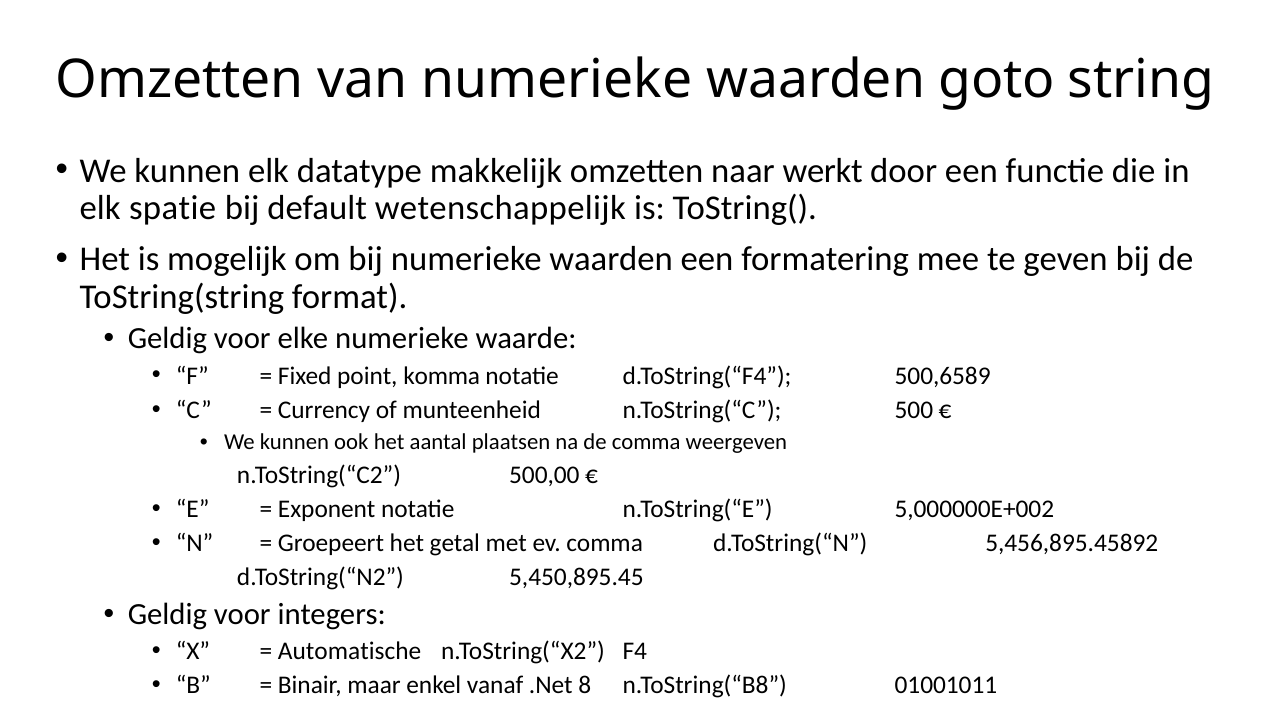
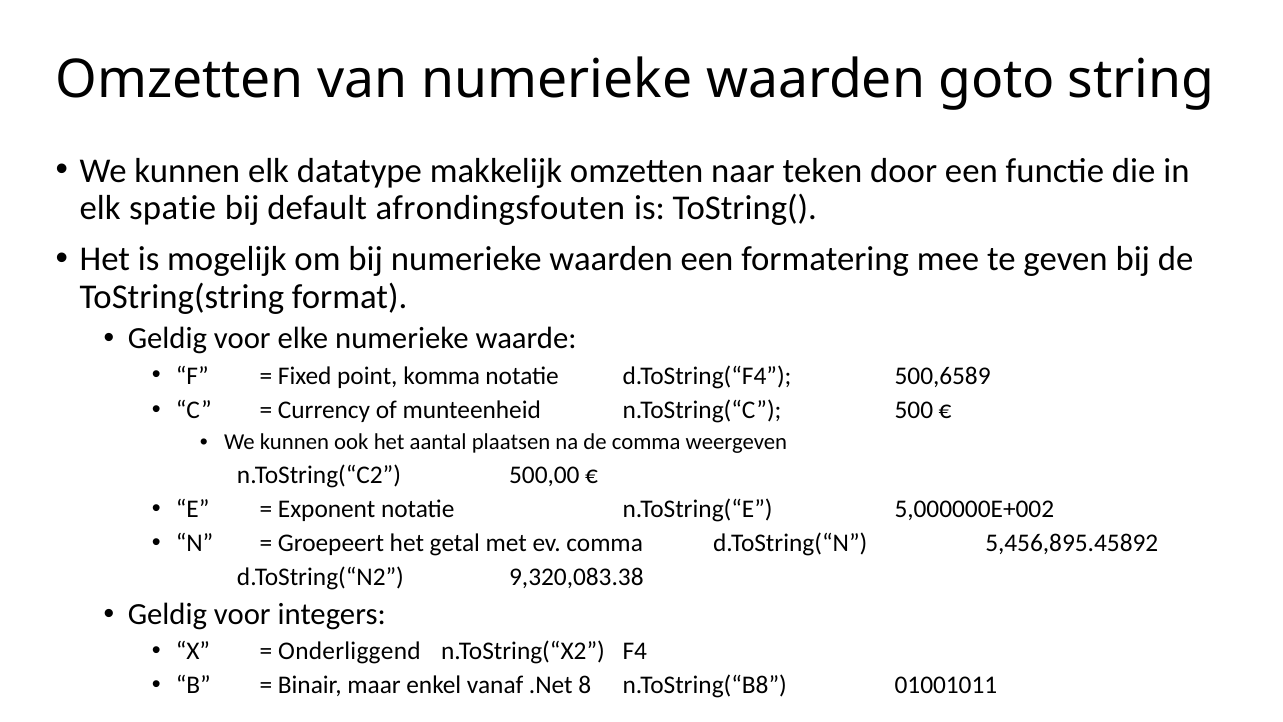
werkt: werkt -> teken
wetenschappelijk: wetenschappelijk -> afrondingsfouten
5,450,895.45: 5,450,895.45 -> 9,320,083.38
Automatische: Automatische -> Onderliggend
